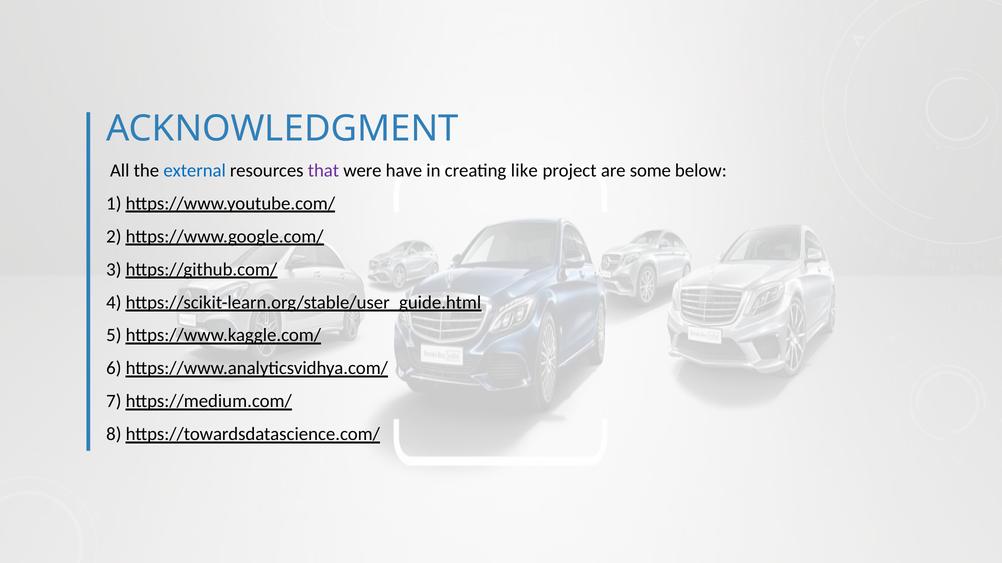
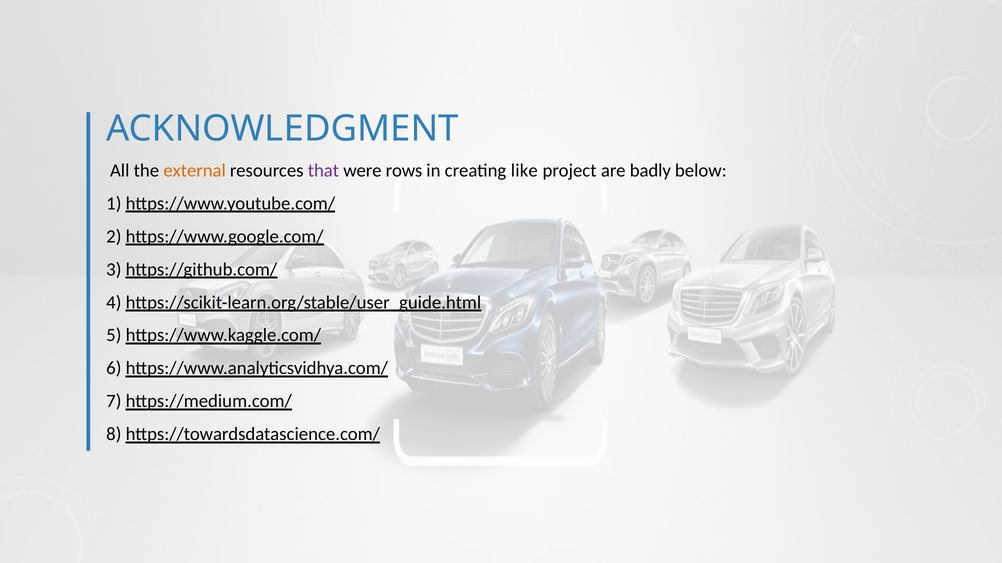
external colour: blue -> orange
have: have -> rows
some: some -> badly
